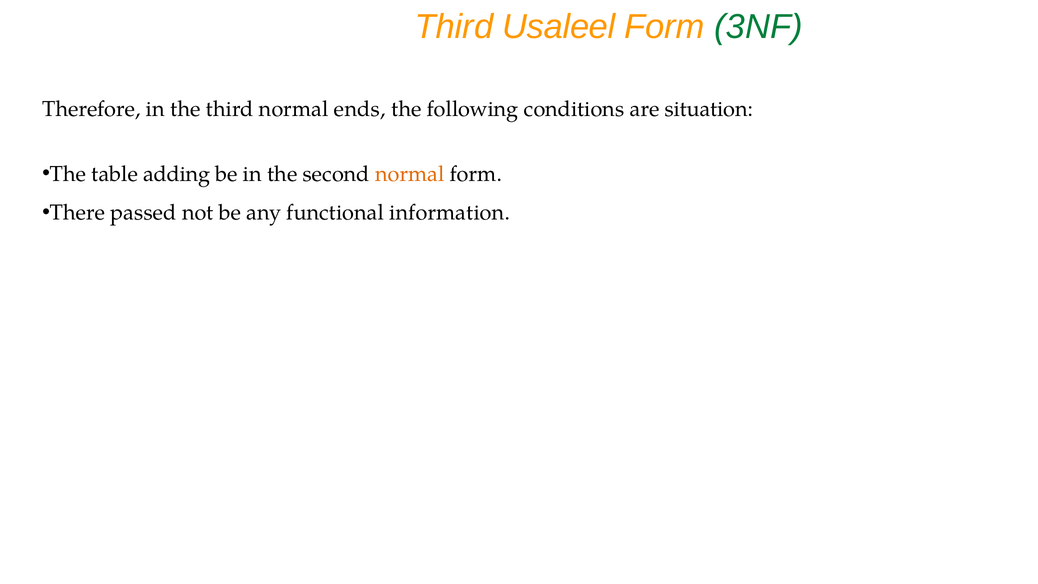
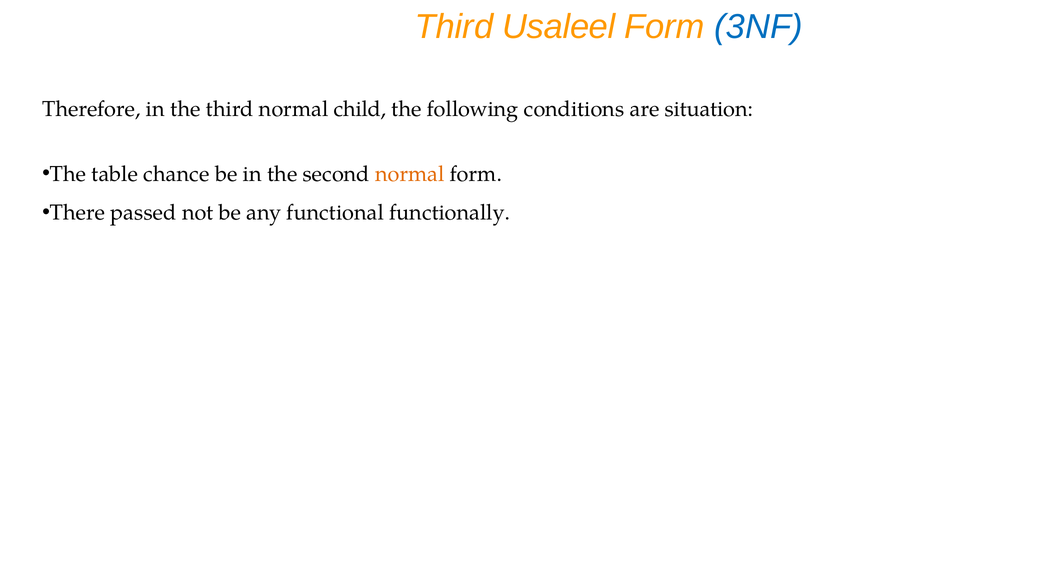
3NF colour: green -> blue
ends: ends -> child
adding: adding -> chance
information: information -> functionally
